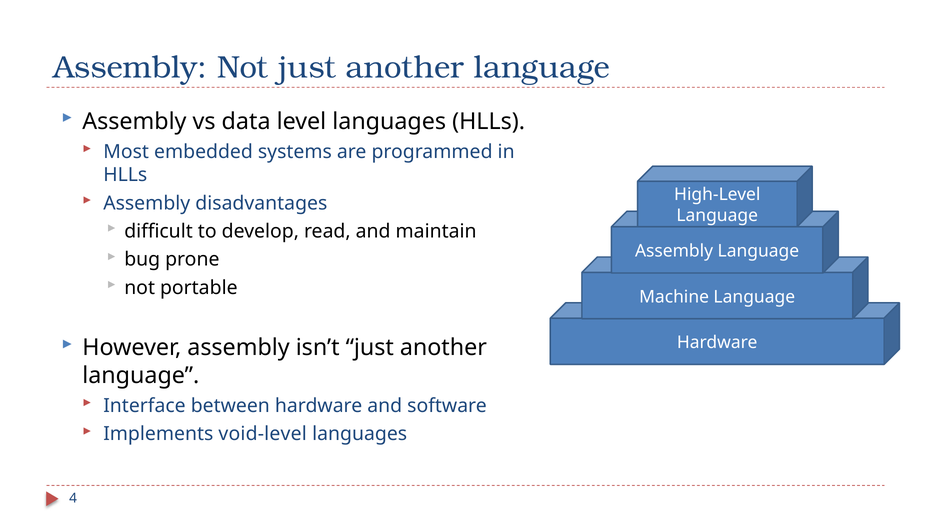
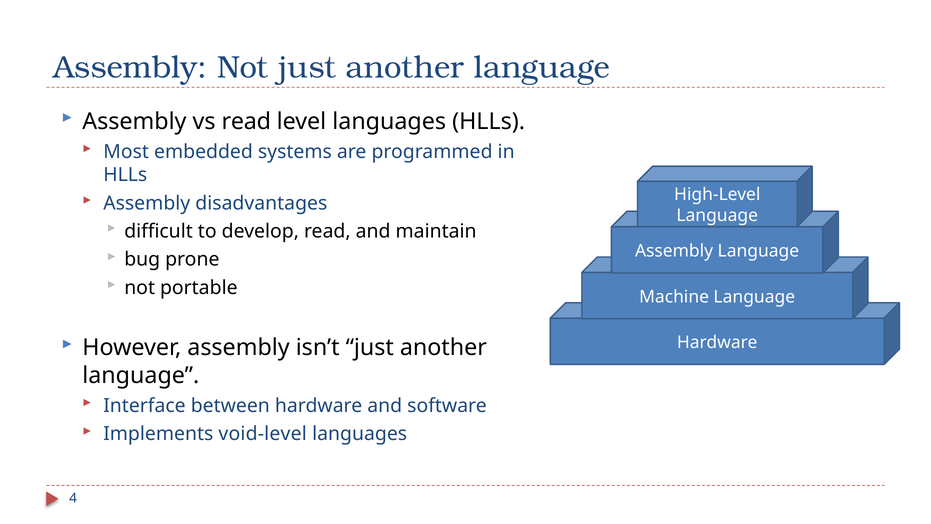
vs data: data -> read
